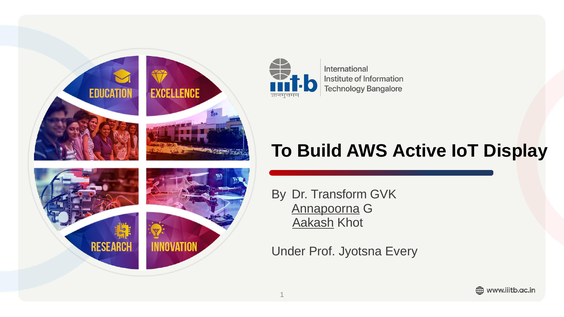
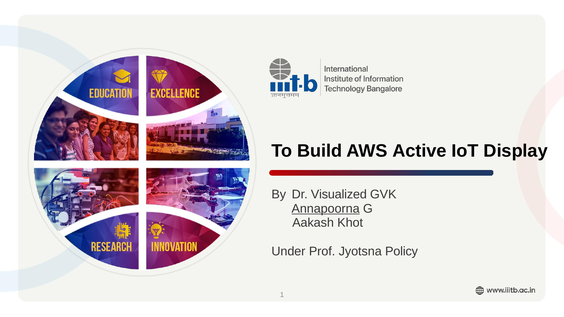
Transform: Transform -> Visualized
Aakash underline: present -> none
Every: Every -> Policy
